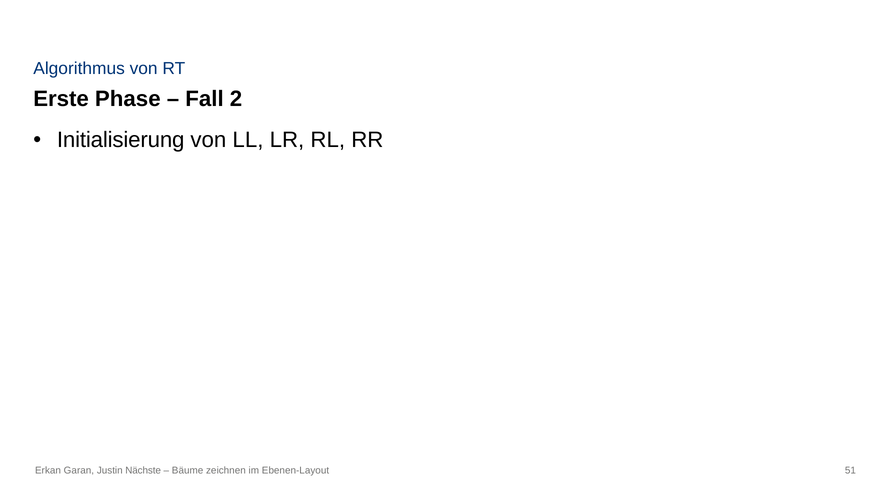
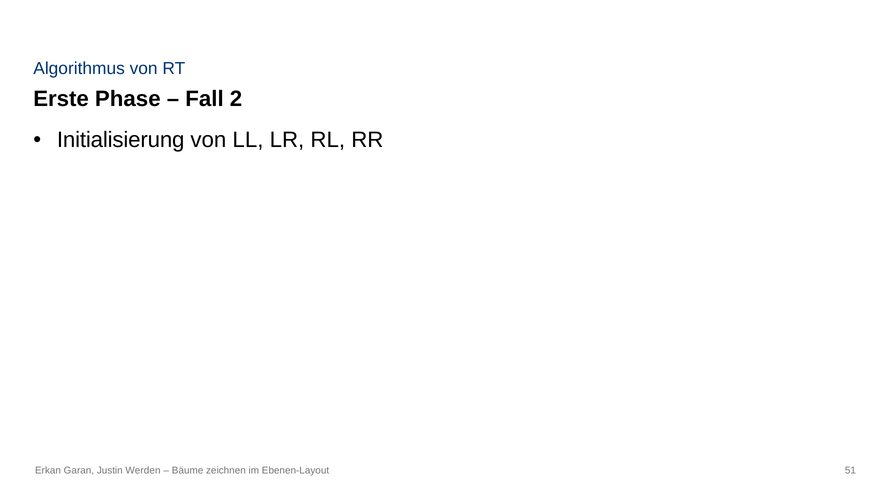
Nächste: Nächste -> Werden
